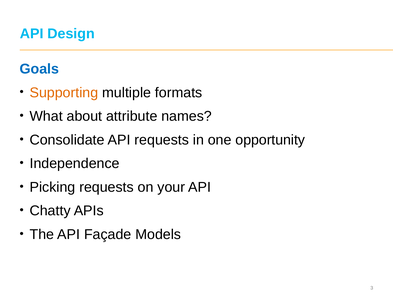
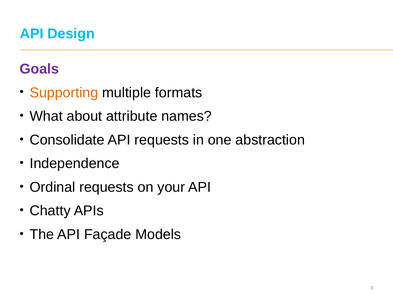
Goals colour: blue -> purple
opportunity: opportunity -> abstraction
Picking: Picking -> Ordinal
